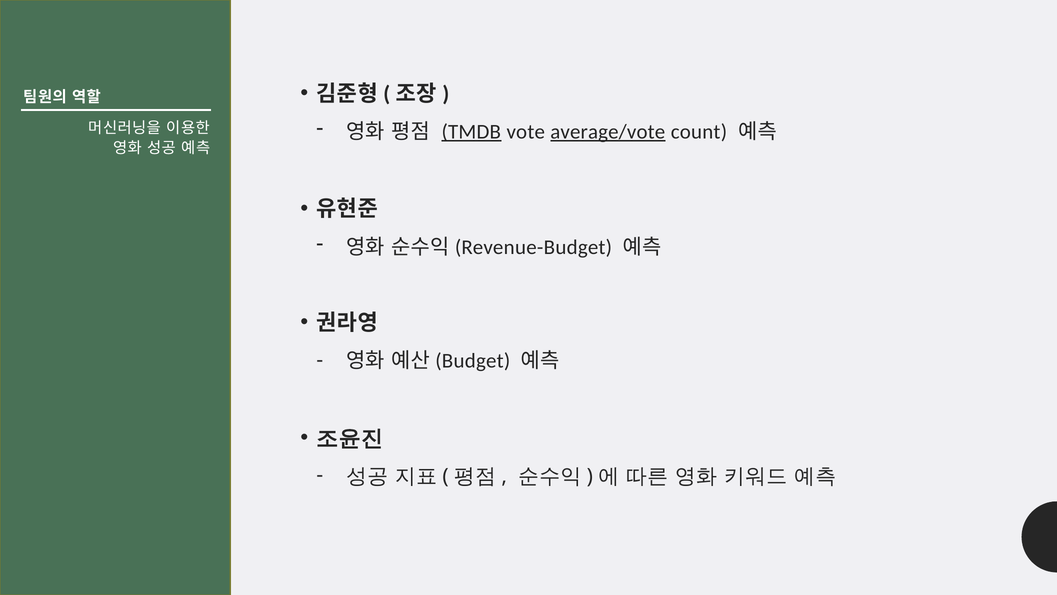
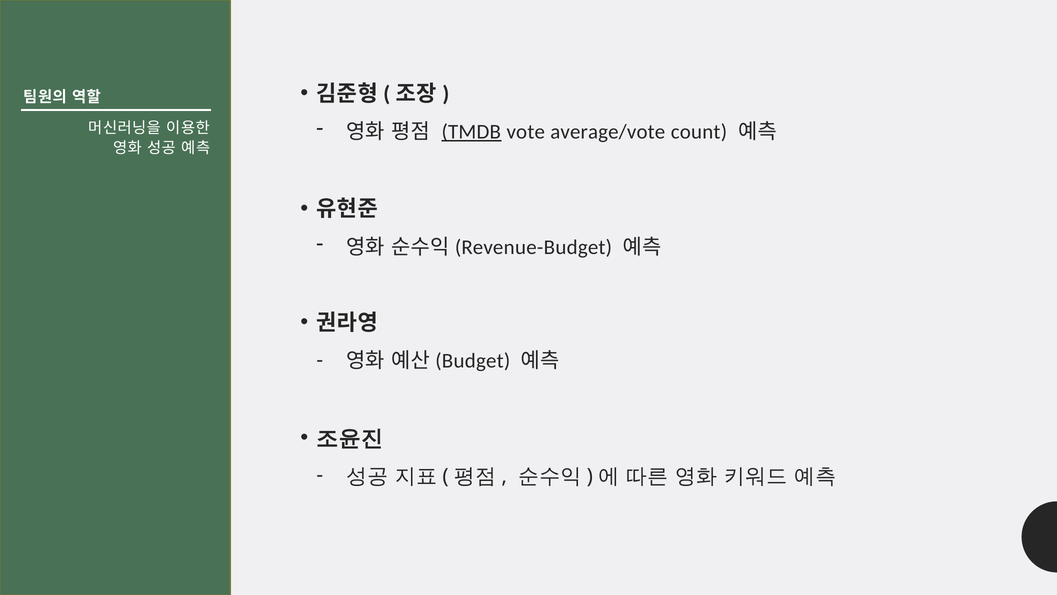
average/vote underline: present -> none
